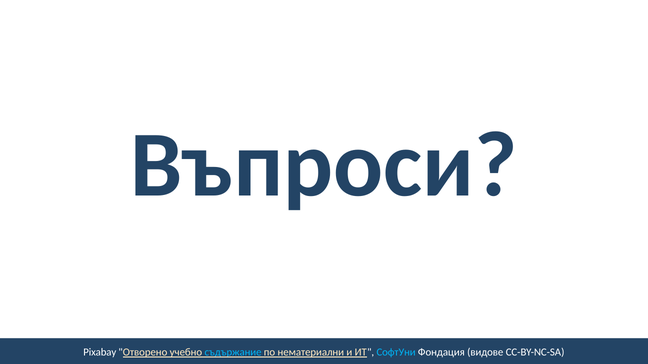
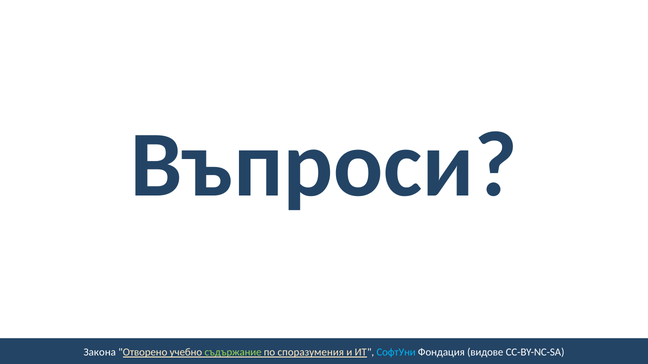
Pixabay: Pixabay -> Закона
съдържание colour: light blue -> light green
нематериални: нематериални -> споразумения
